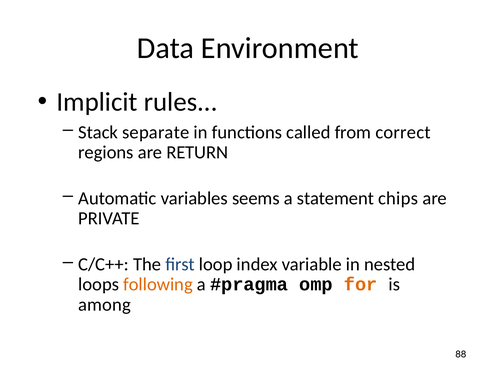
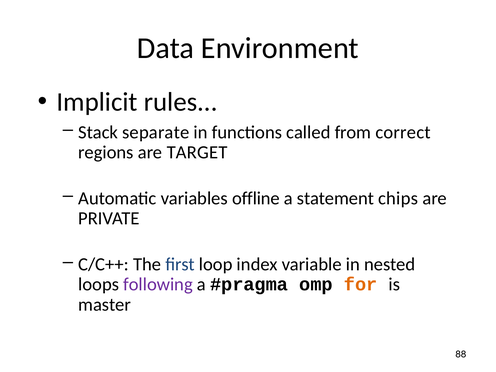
RETURN: RETURN -> TARGET
seems: seems -> offline
following colour: orange -> purple
among: among -> master
